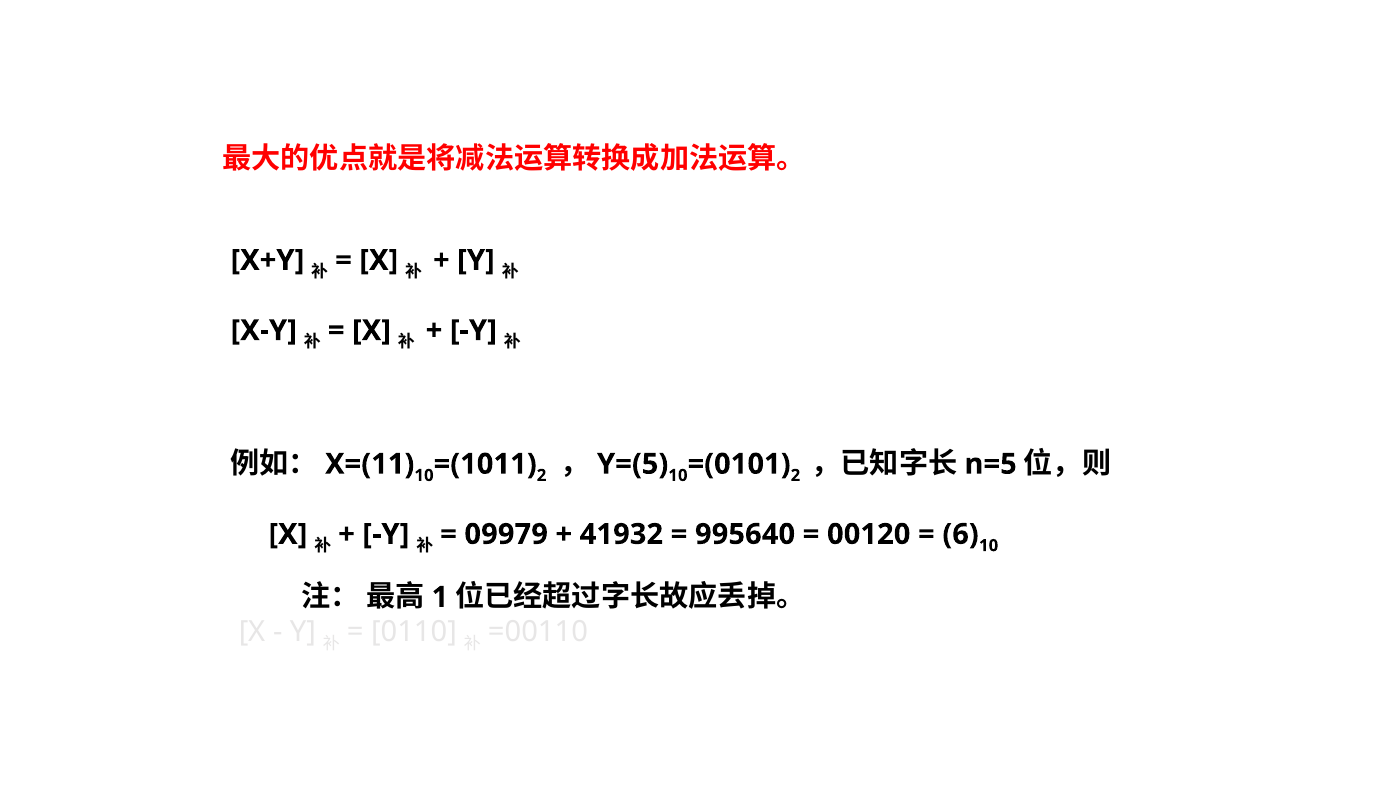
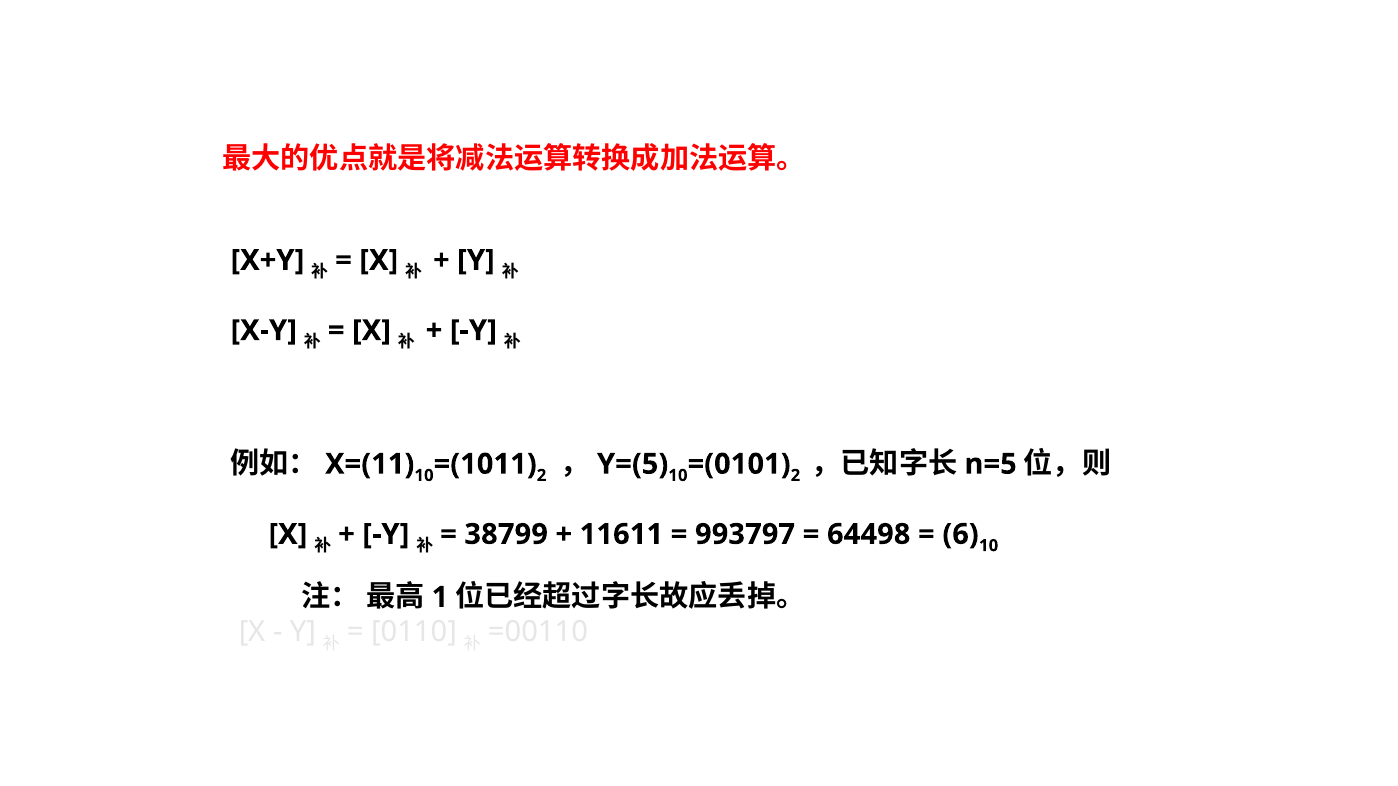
09979: 09979 -> 38799
41932: 41932 -> 11611
995640: 995640 -> 993797
00120: 00120 -> 64498
